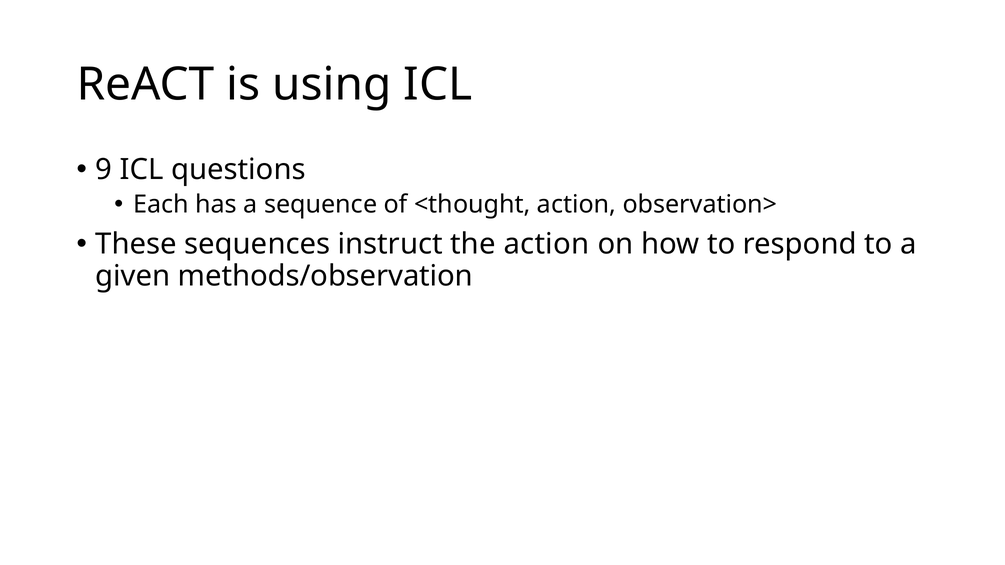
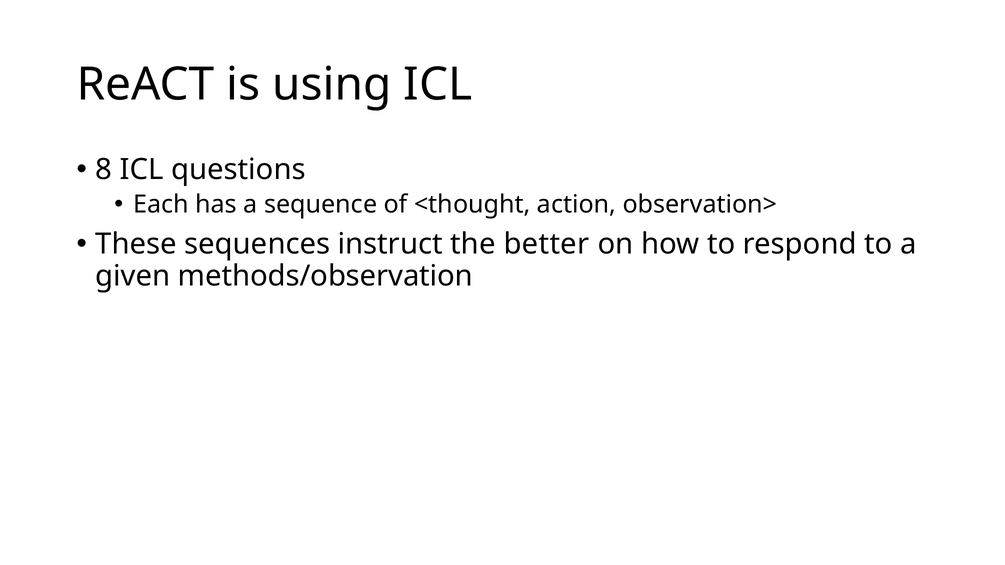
9: 9 -> 8
the action: action -> better
